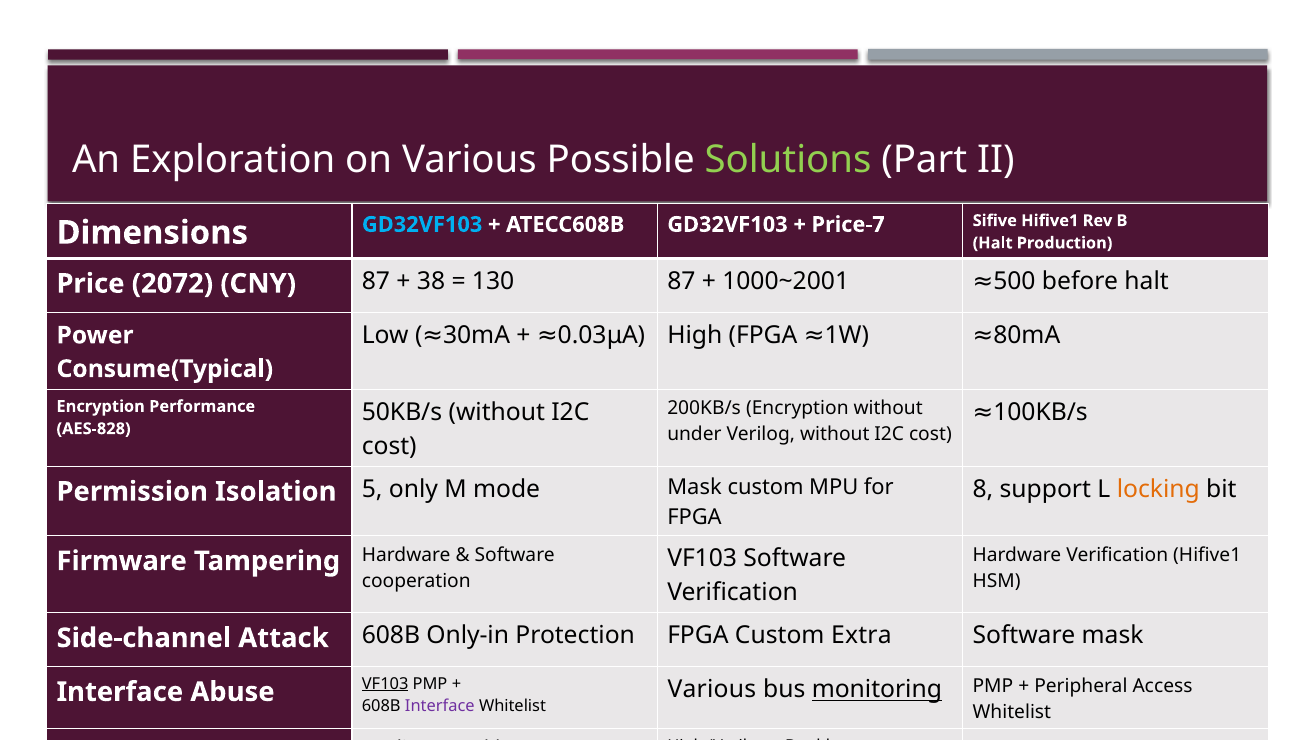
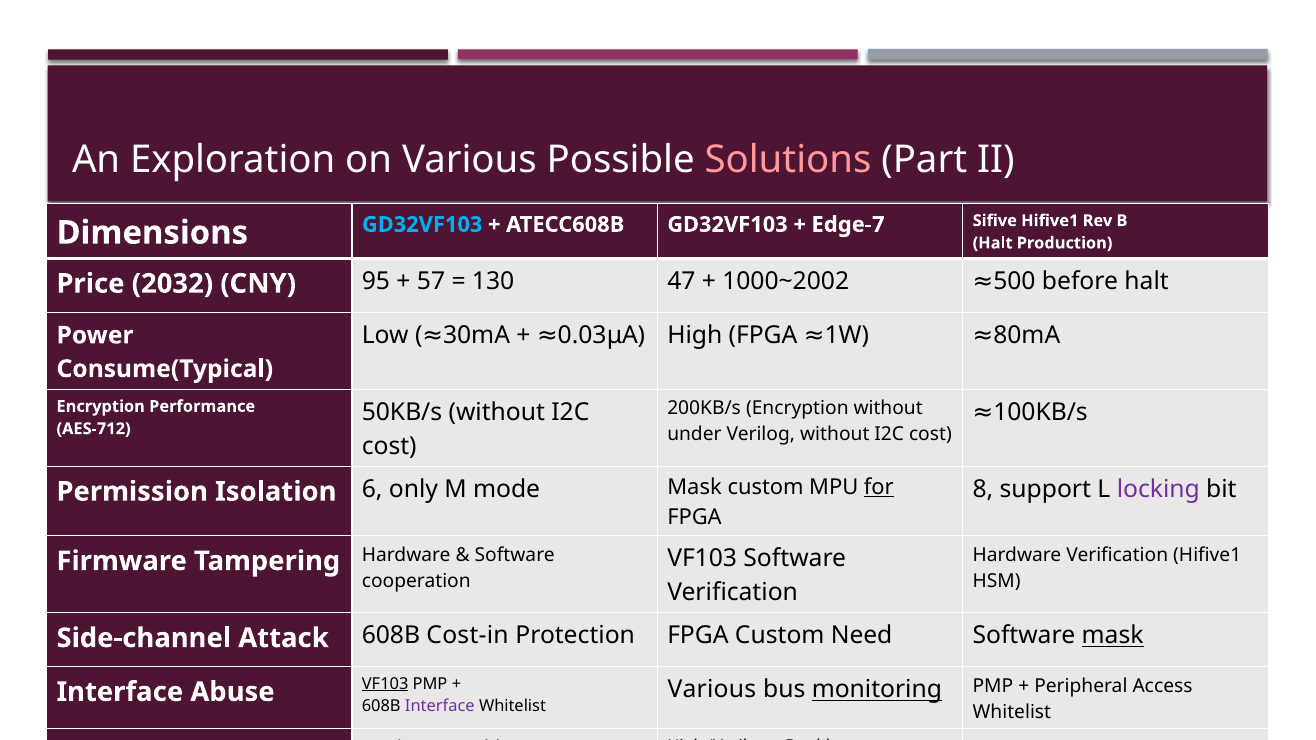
Solutions colour: light green -> pink
Price-7: Price-7 -> Edge-7
2072: 2072 -> 2032
CNY 87: 87 -> 95
38: 38 -> 57
130 87: 87 -> 47
1000~2001: 1000~2001 -> 1000~2002
AES-828: AES-828 -> AES-712
locking colour: orange -> purple
5: 5 -> 6
for underline: none -> present
Only-in: Only-in -> Cost-in
Extra: Extra -> Need
mask at (1113, 636) underline: none -> present
